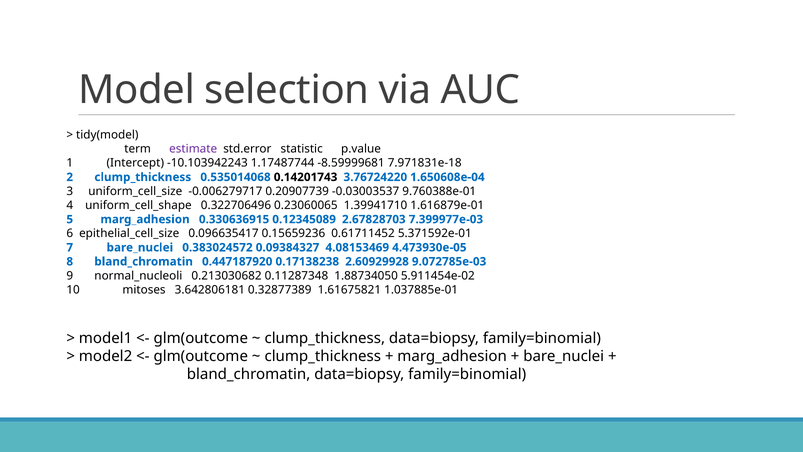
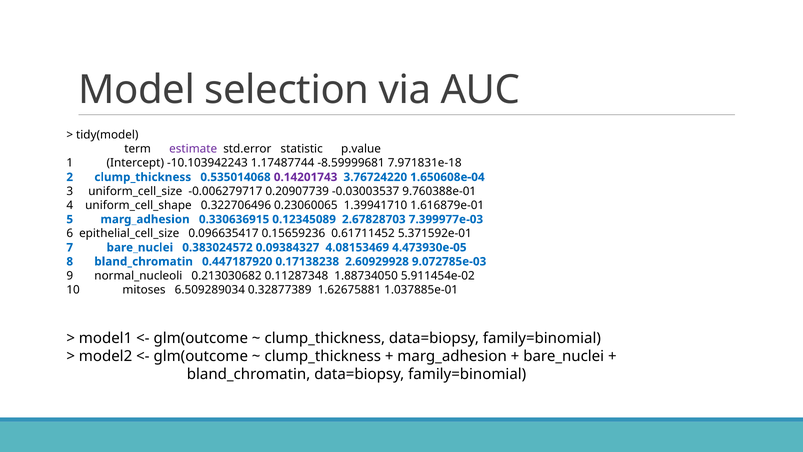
0.14201743 colour: black -> purple
3.642806181: 3.642806181 -> 6.509289034
1.61675821: 1.61675821 -> 1.62675881
